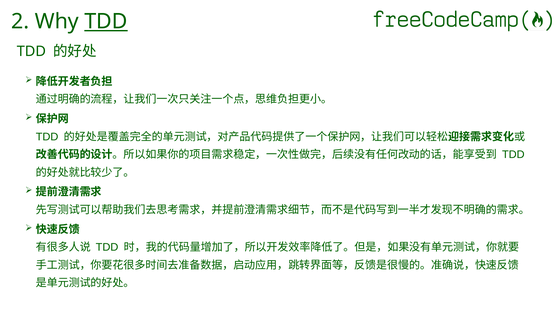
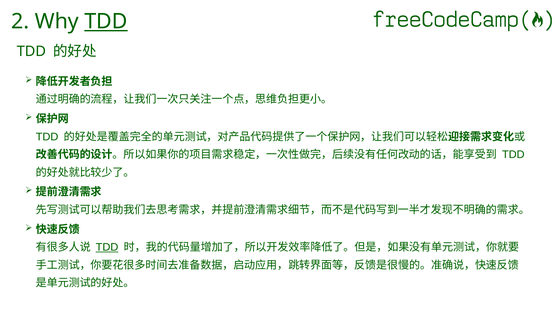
TDD at (107, 247) underline: none -> present
